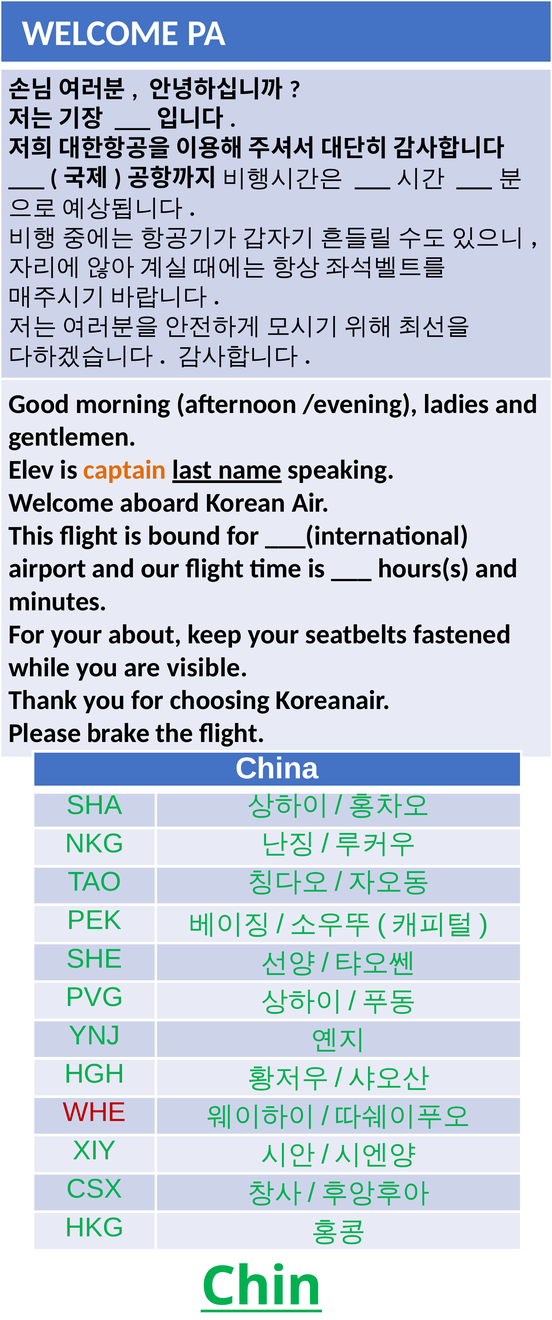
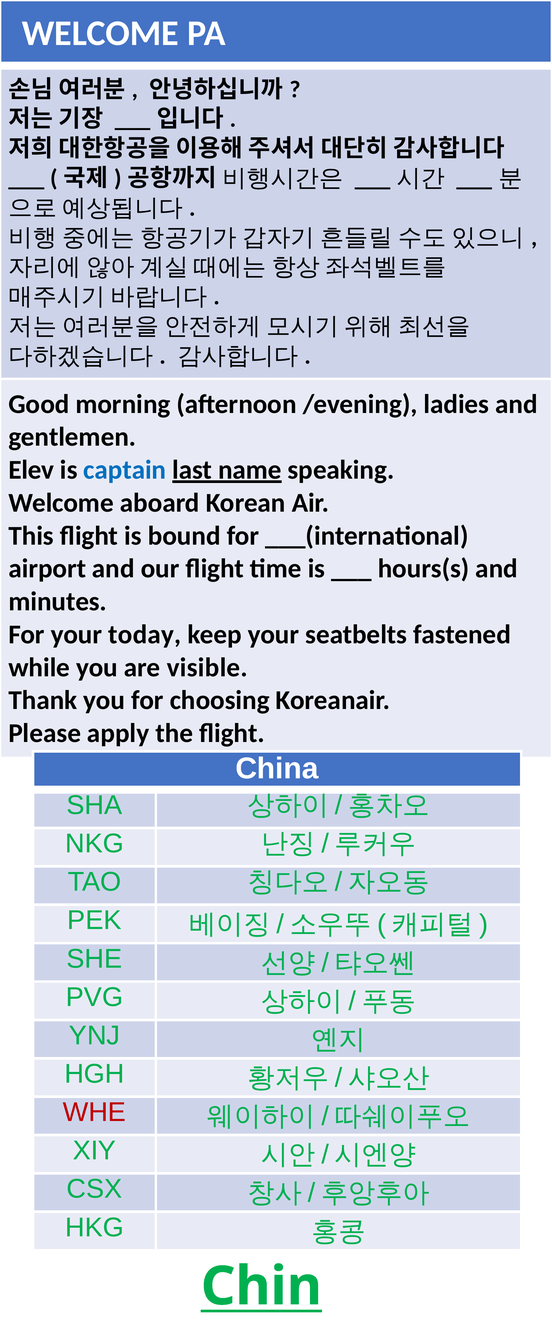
captain colour: orange -> blue
about: about -> today
brake: brake -> apply
